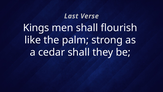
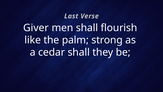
Kings: Kings -> Giver
